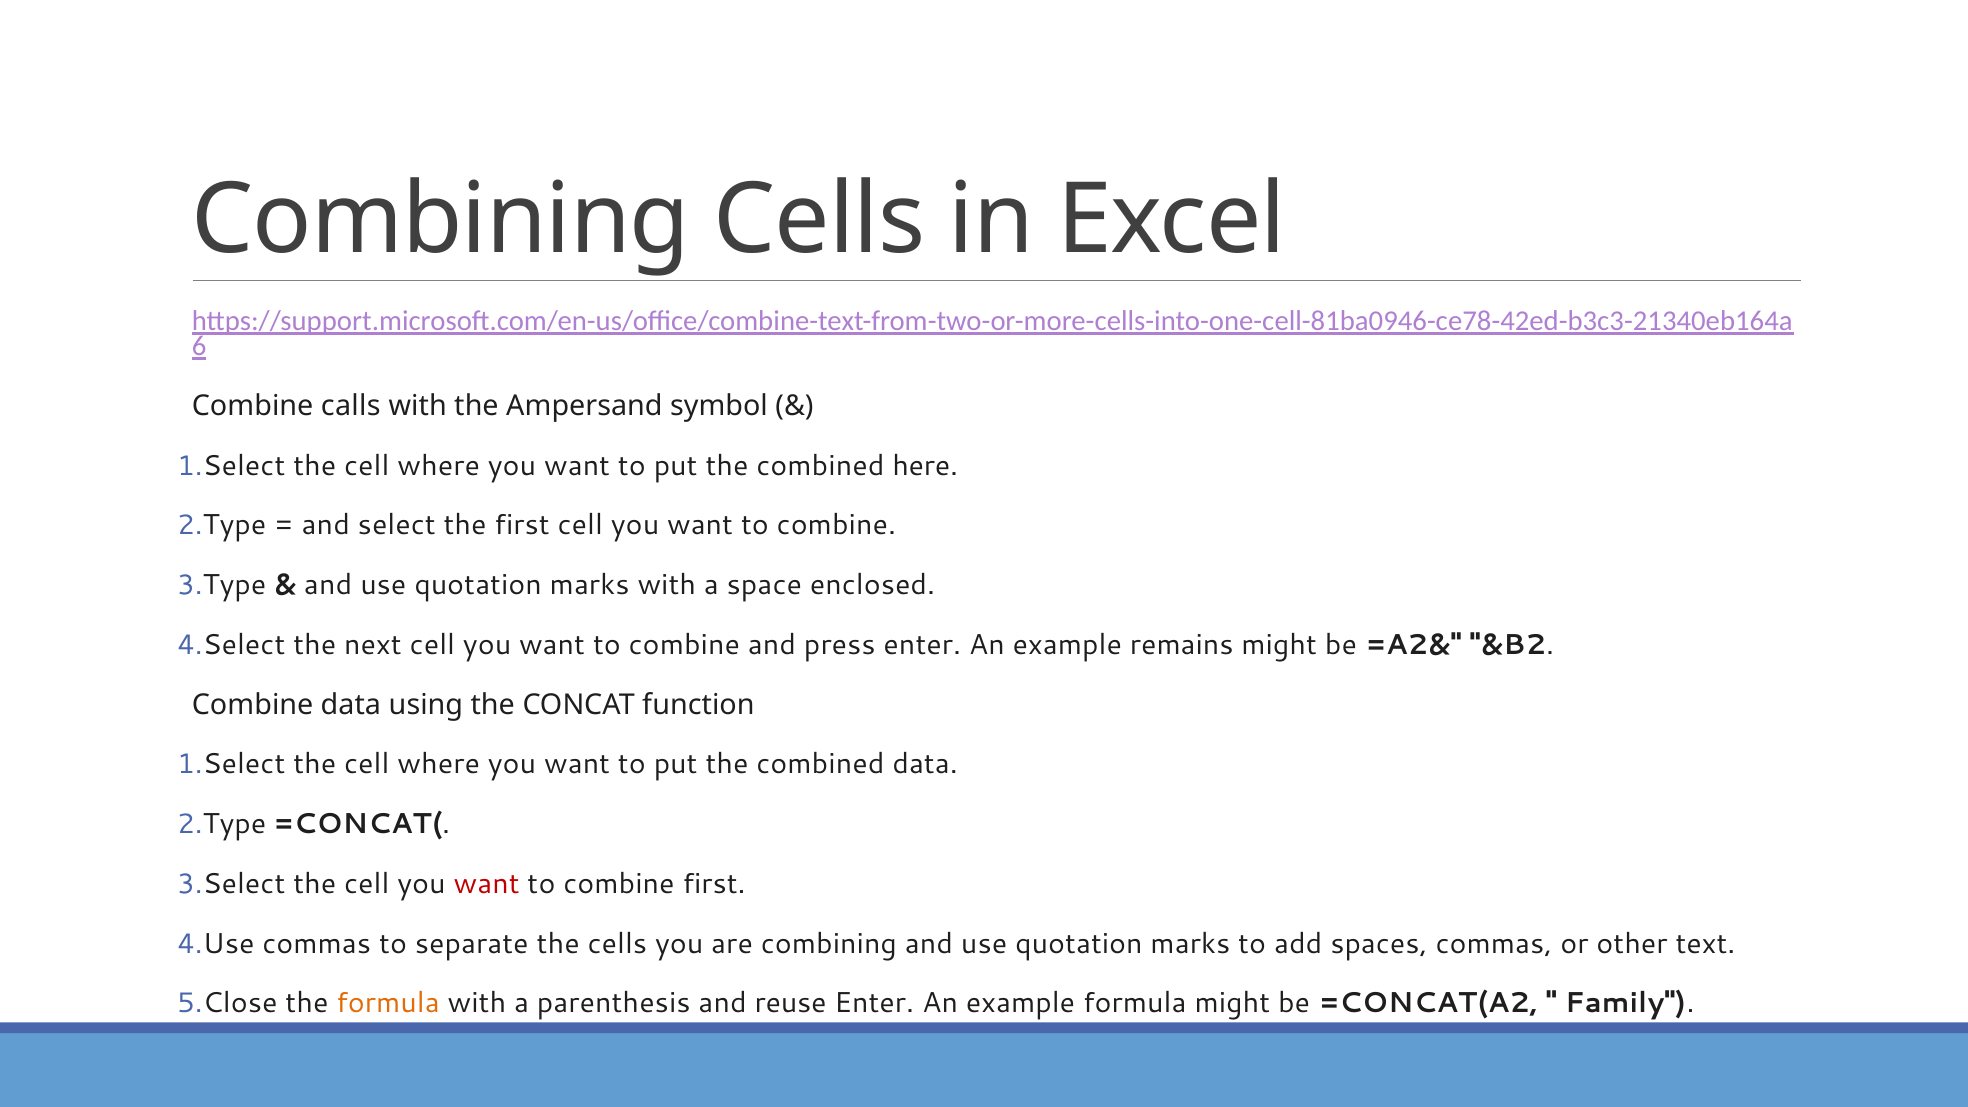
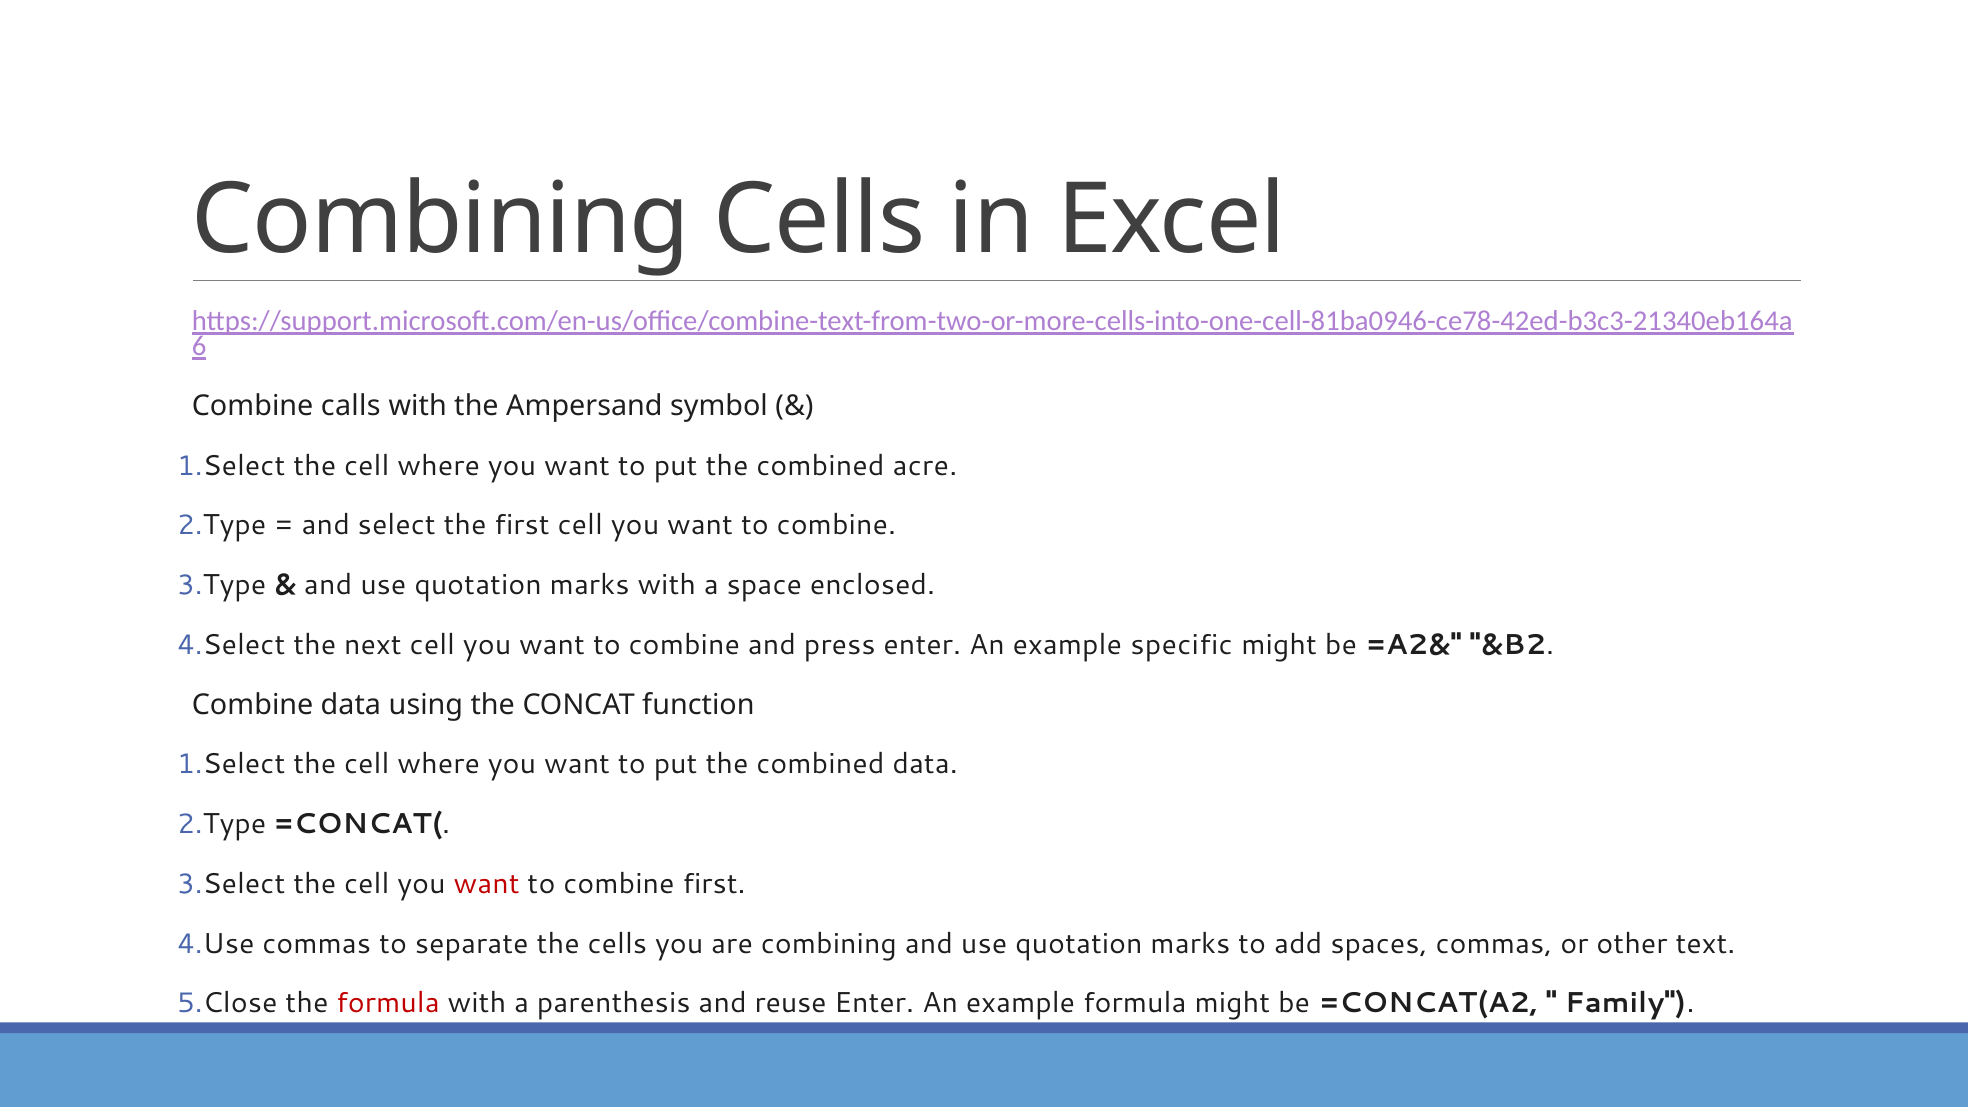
here: here -> acre
remains: remains -> specific
formula at (388, 1003) colour: orange -> red
